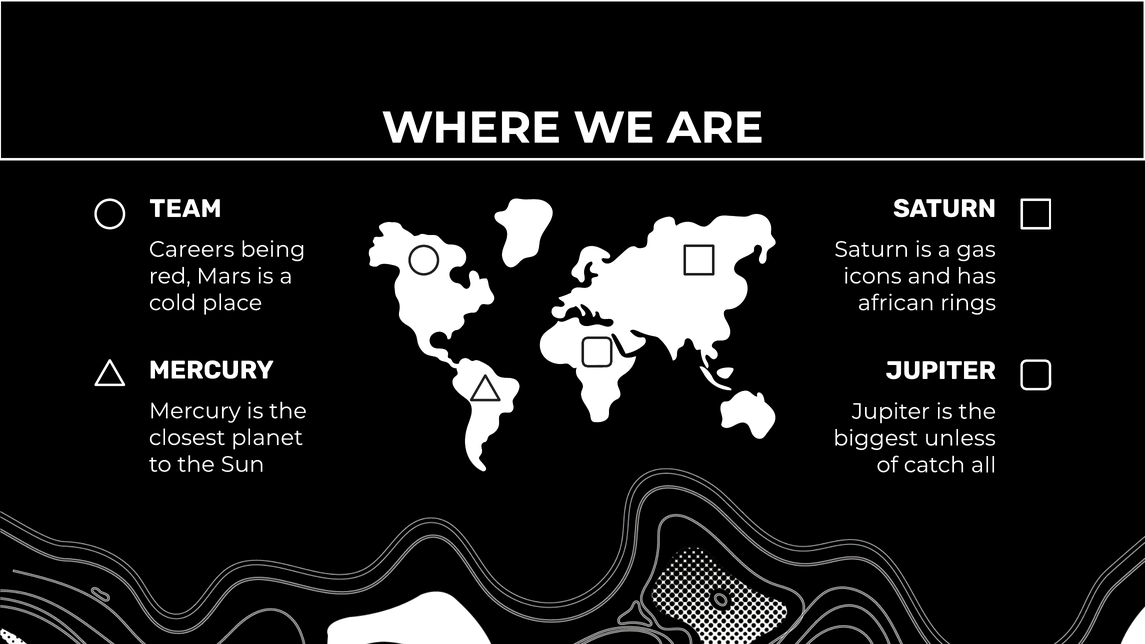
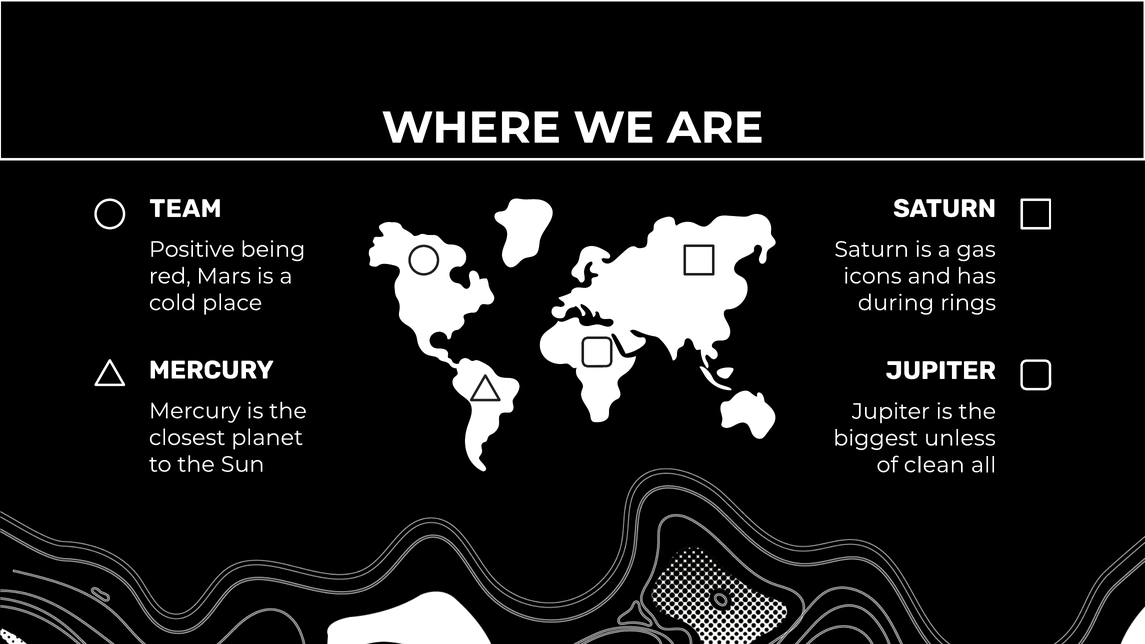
Careers: Careers -> Positive
african: african -> during
catch: catch -> clean
